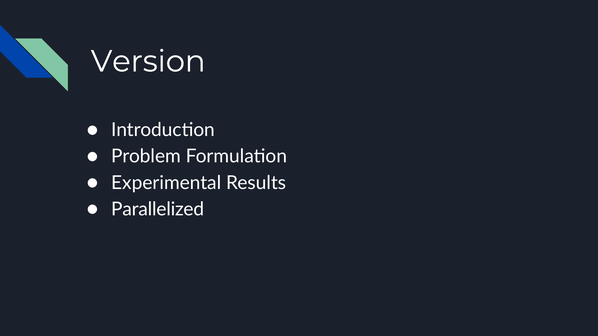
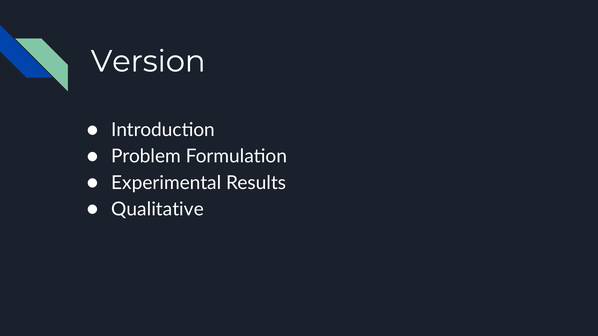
Parallelized: Parallelized -> Qualitative
